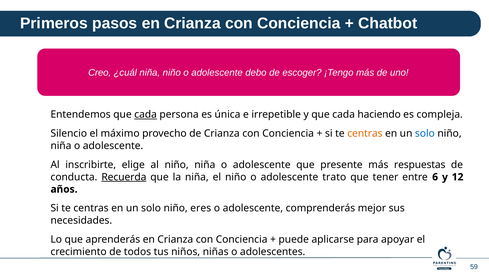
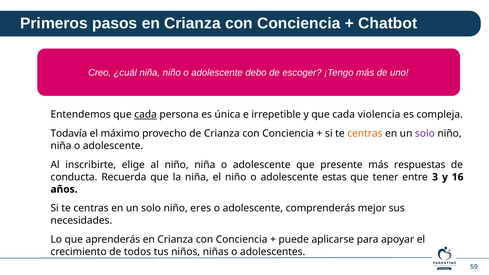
haciendo: haciendo -> violencia
Silencio: Silencio -> Todavía
solo at (425, 134) colour: blue -> purple
Recuerda underline: present -> none
trato: trato -> estas
6: 6 -> 3
12: 12 -> 16
